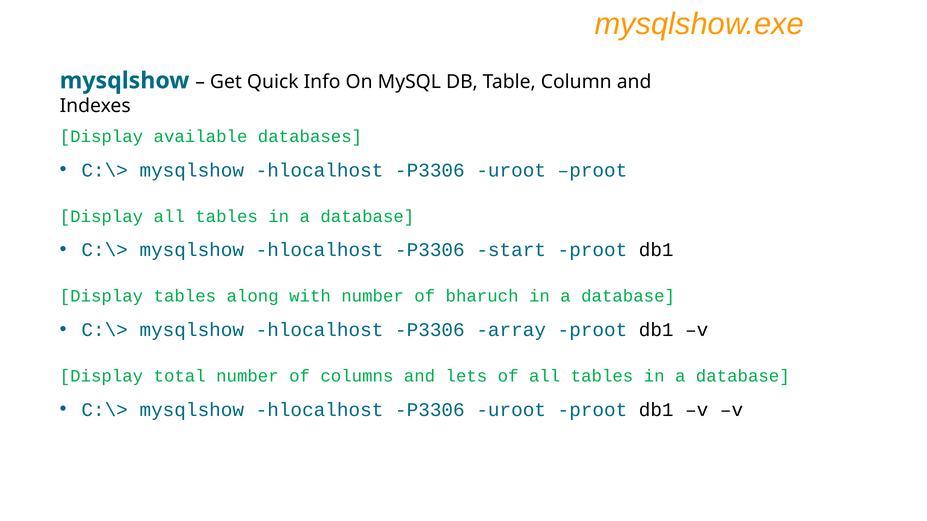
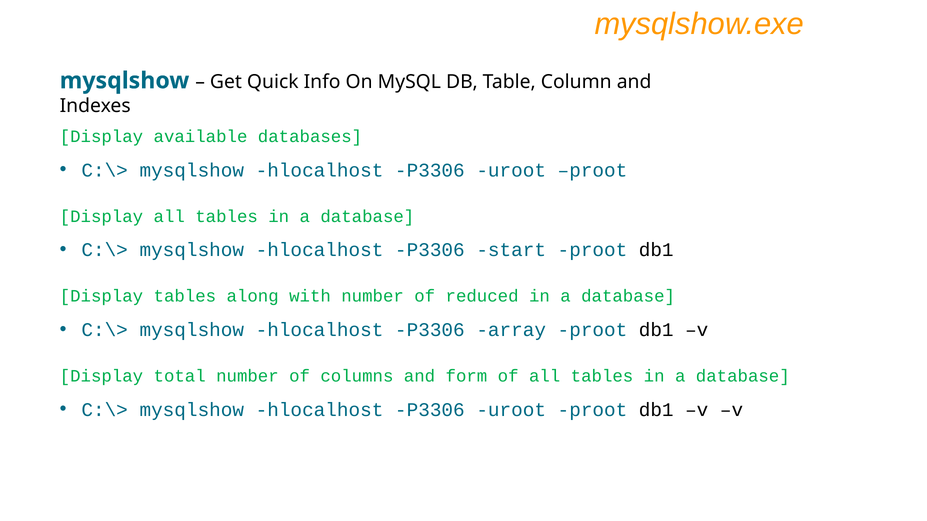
bharuch: bharuch -> reduced
lets: lets -> form
